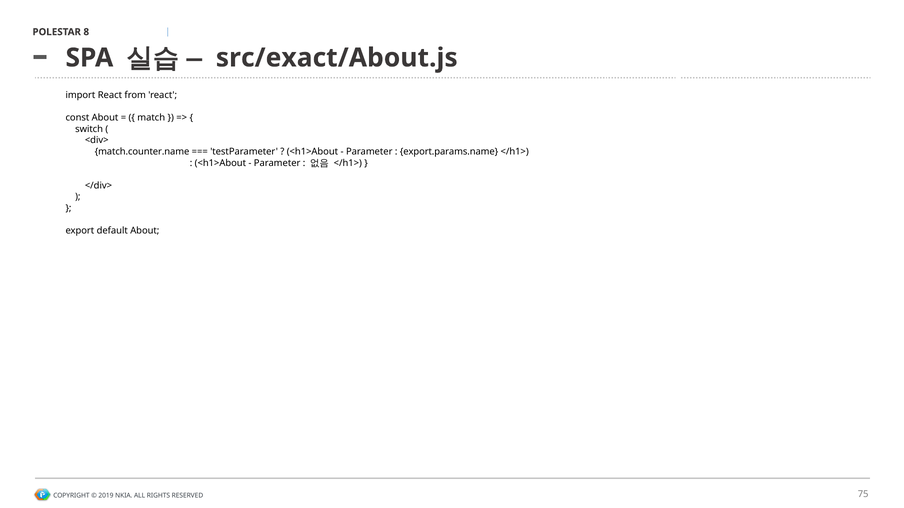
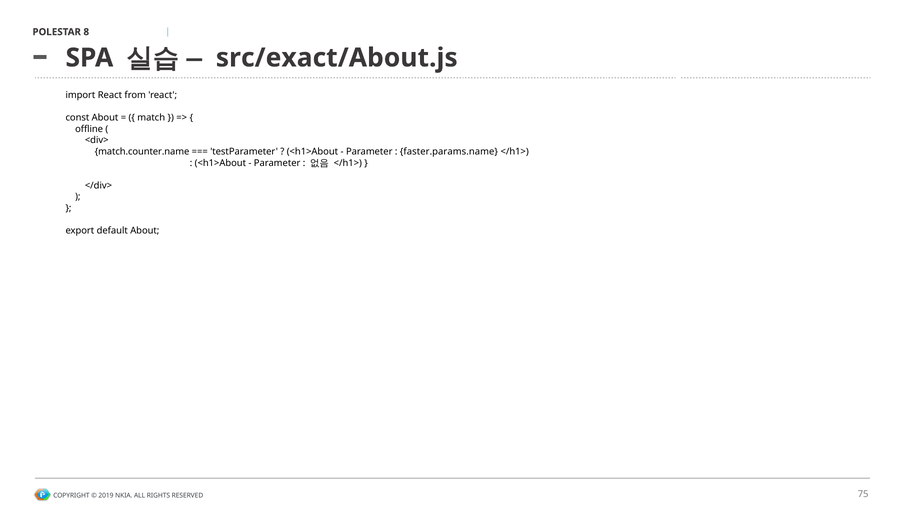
switch: switch -> offline
export.params.name: export.params.name -> faster.params.name
